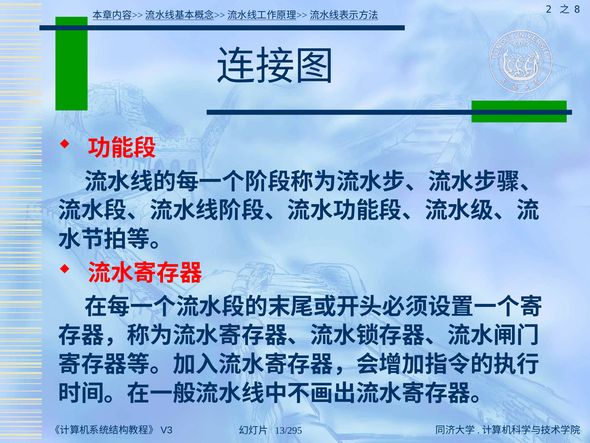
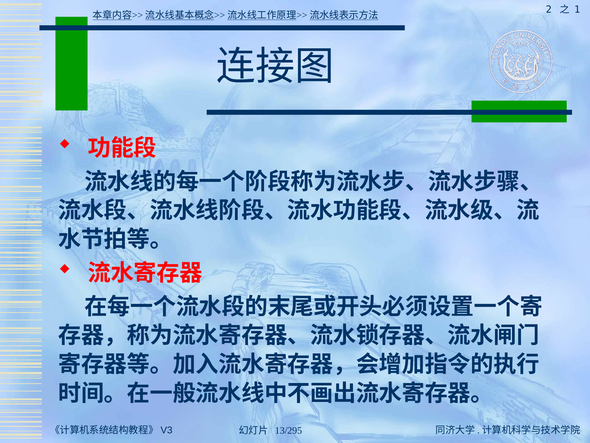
8: 8 -> 1
